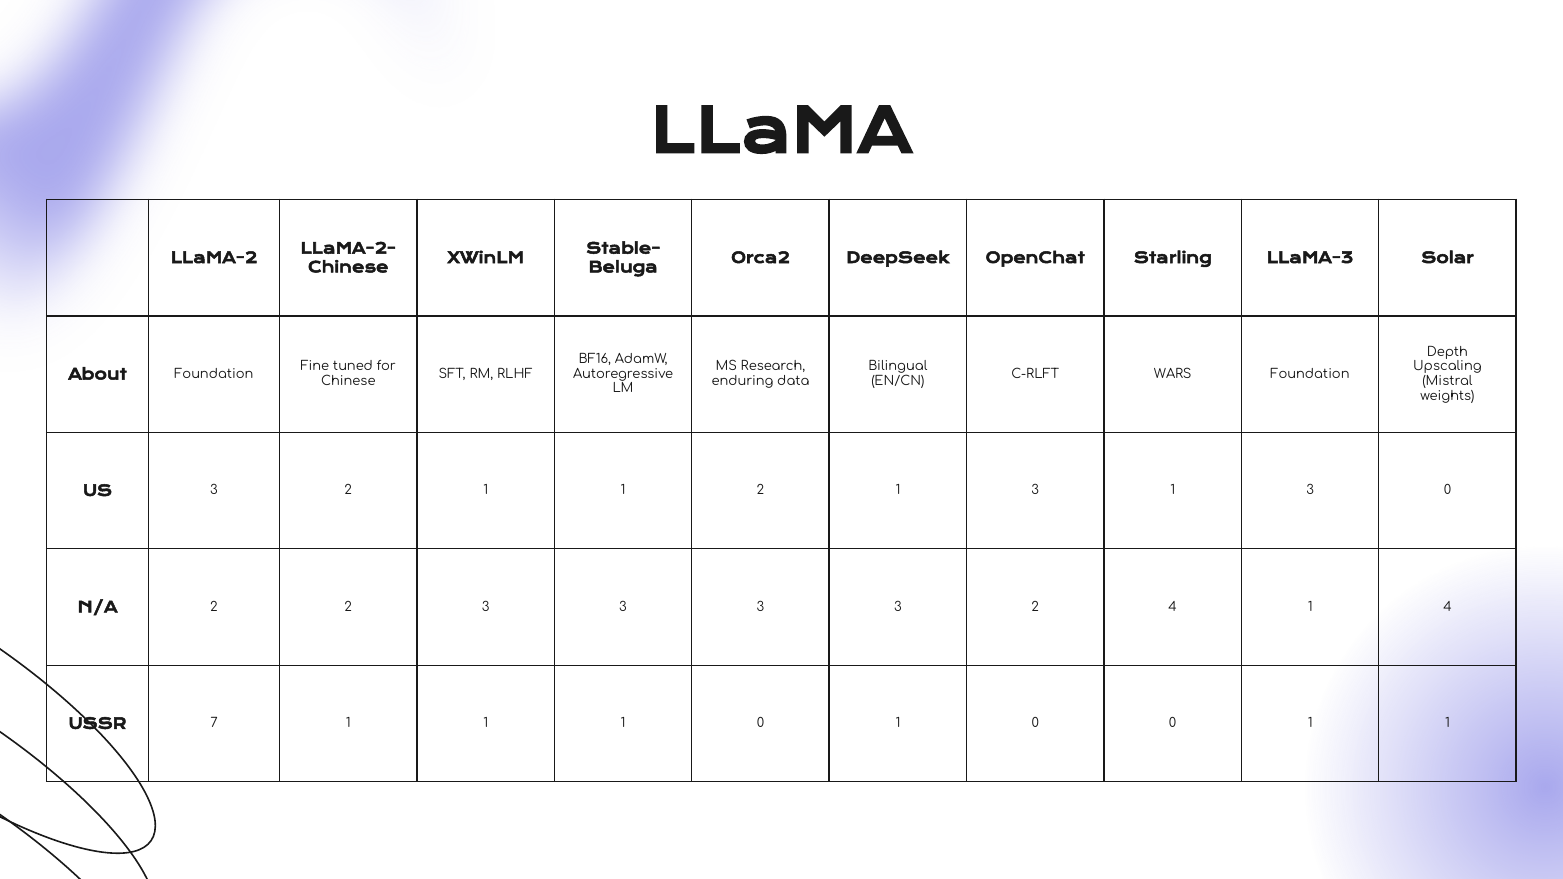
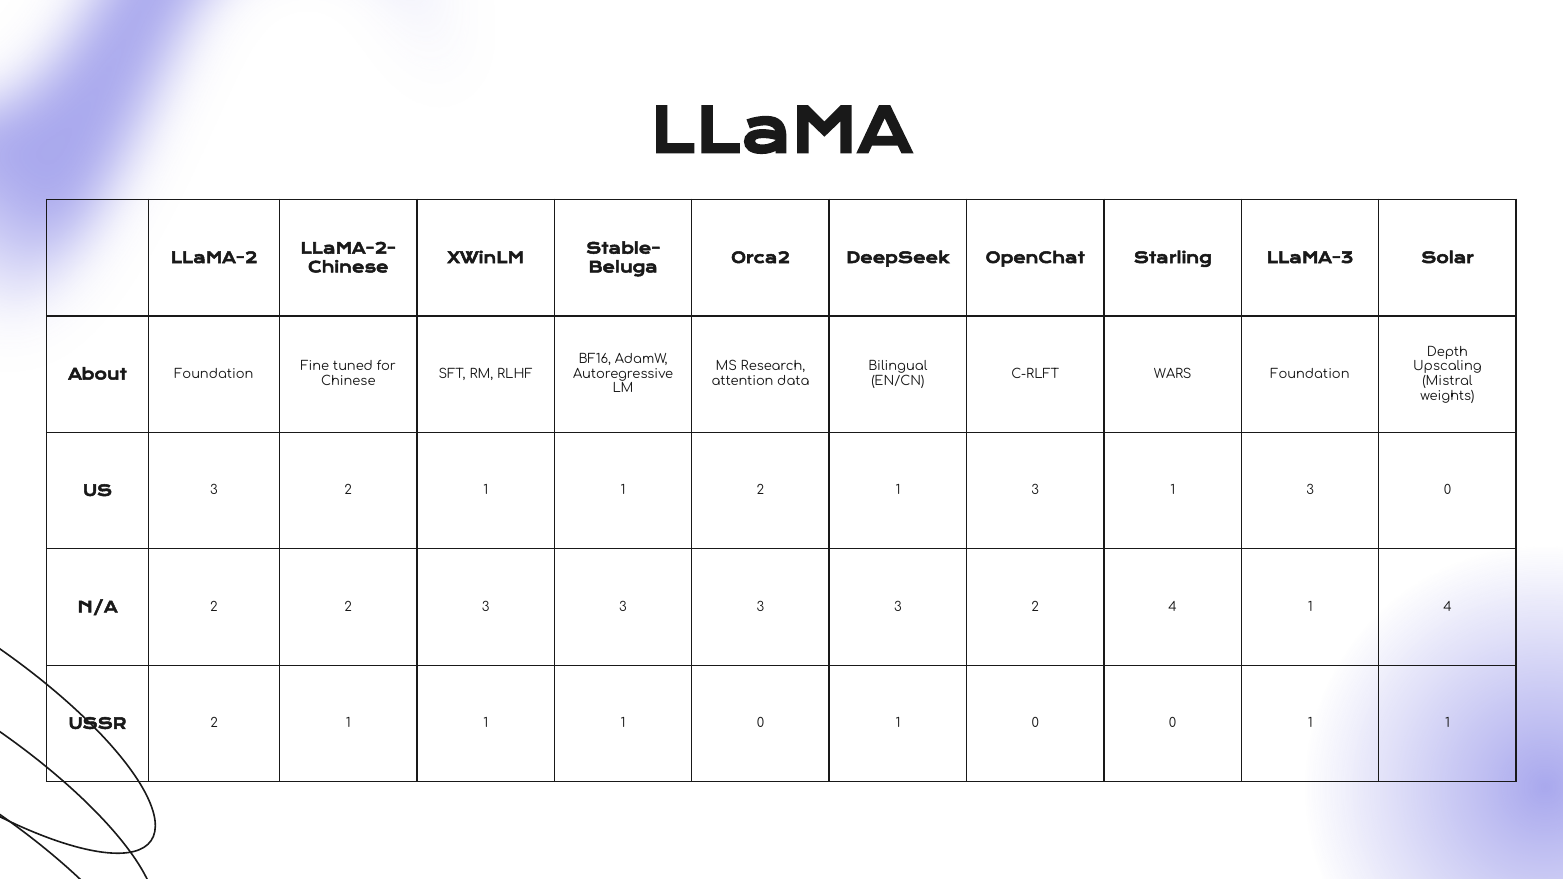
enduring: enduring -> attention
USSR 7: 7 -> 2
